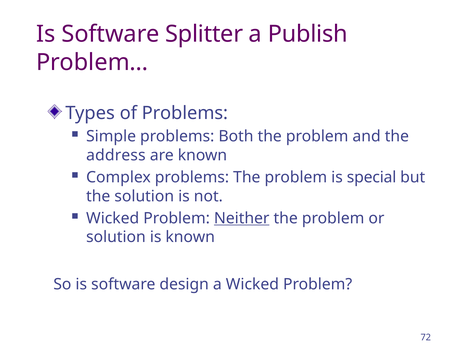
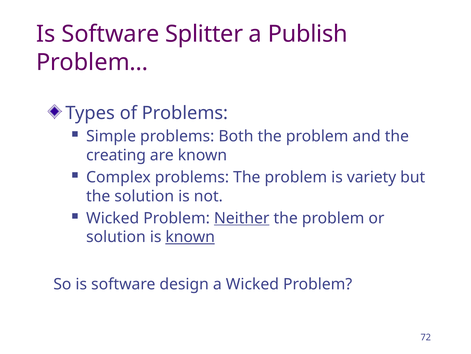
address: address -> creating
special: special -> variety
known at (190, 237) underline: none -> present
